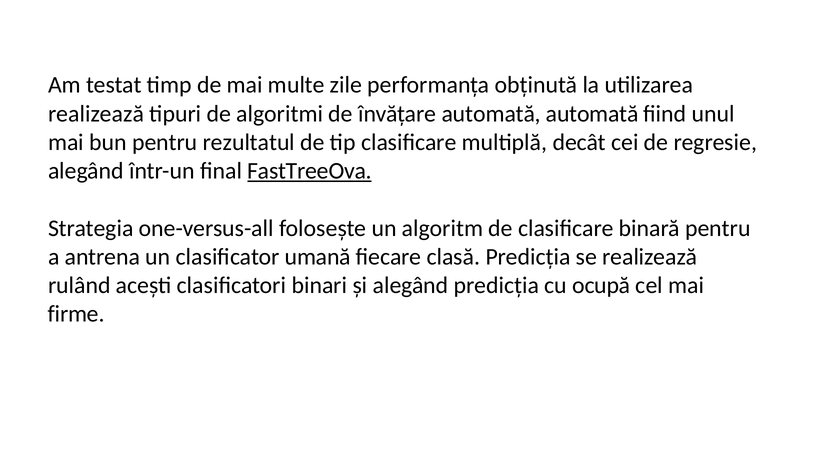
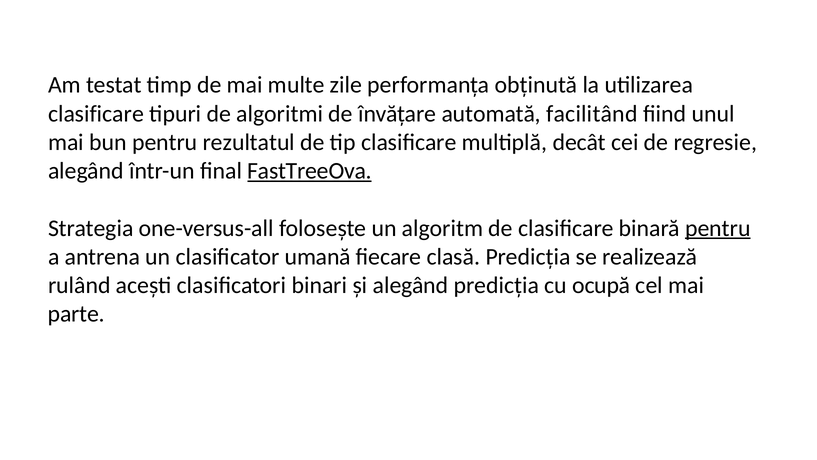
realizează at (96, 114): realizează -> clasificare
automată automată: automată -> facilitând
pentru at (718, 228) underline: none -> present
firme: firme -> parte
